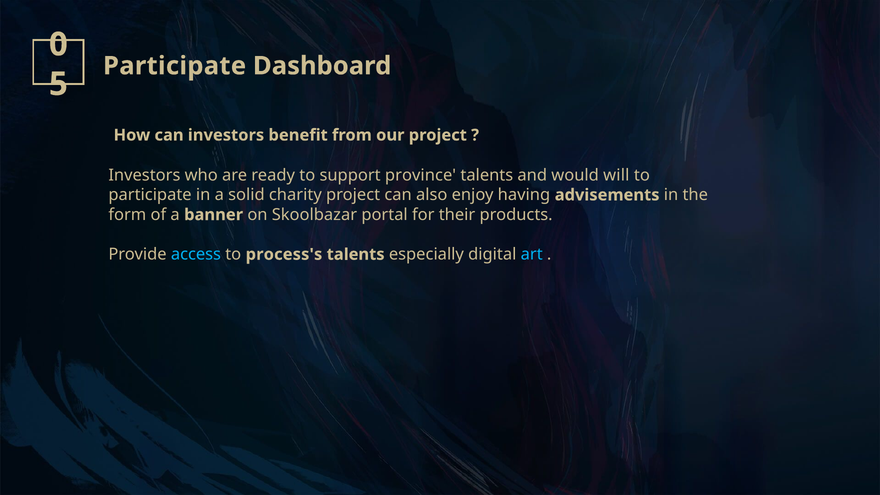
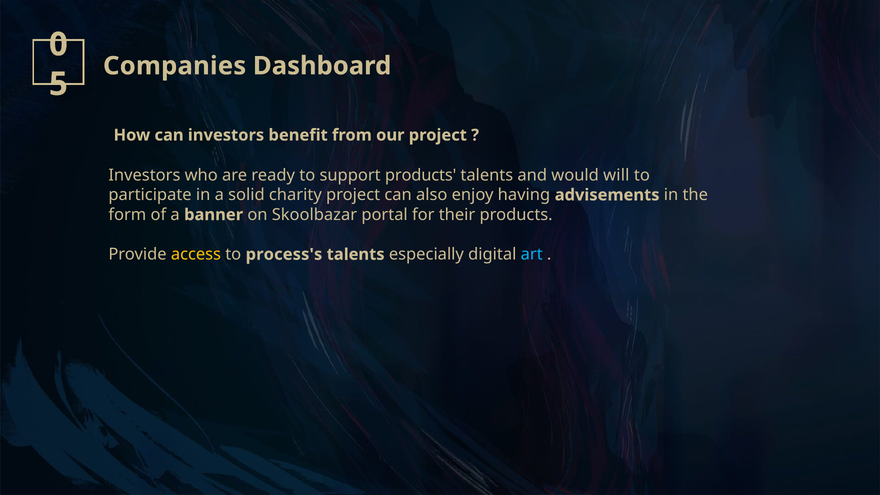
Participate at (175, 66): Participate -> Companies
support province: province -> products
access colour: light blue -> yellow
